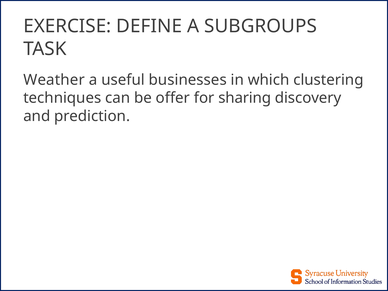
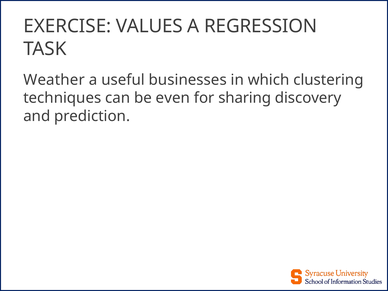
DEFINE: DEFINE -> VALUES
SUBGROUPS: SUBGROUPS -> REGRESSION
offer: offer -> even
